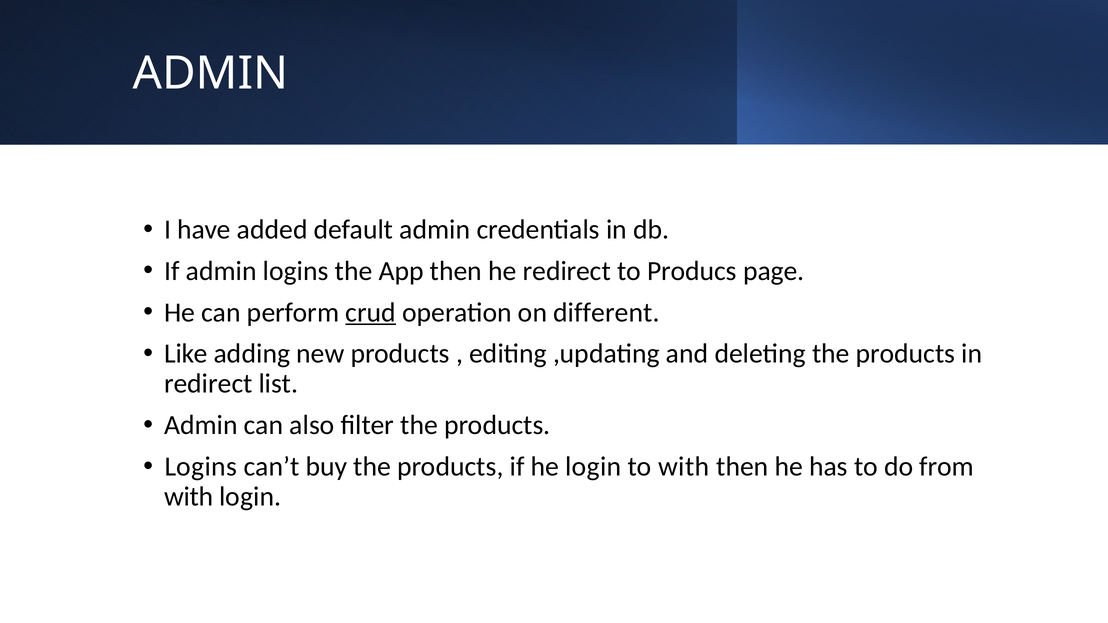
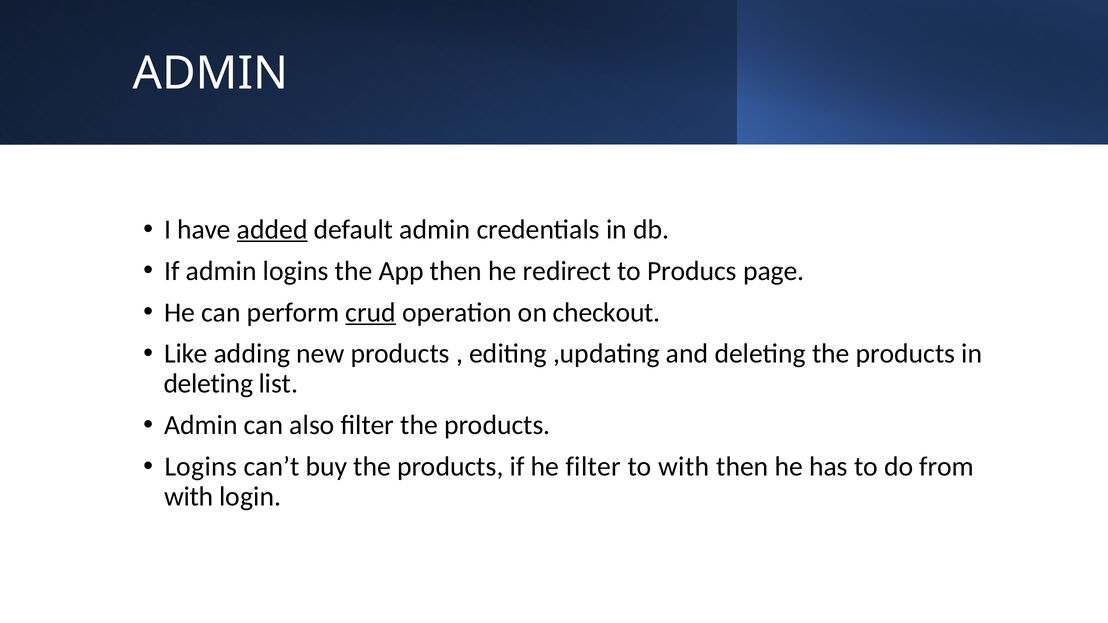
added underline: none -> present
different: different -> checkout
redirect at (208, 384): redirect -> deleting
he login: login -> filter
